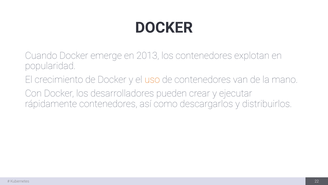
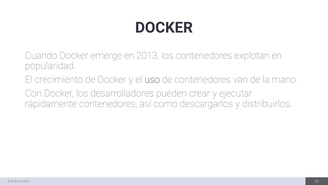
uso colour: orange -> black
